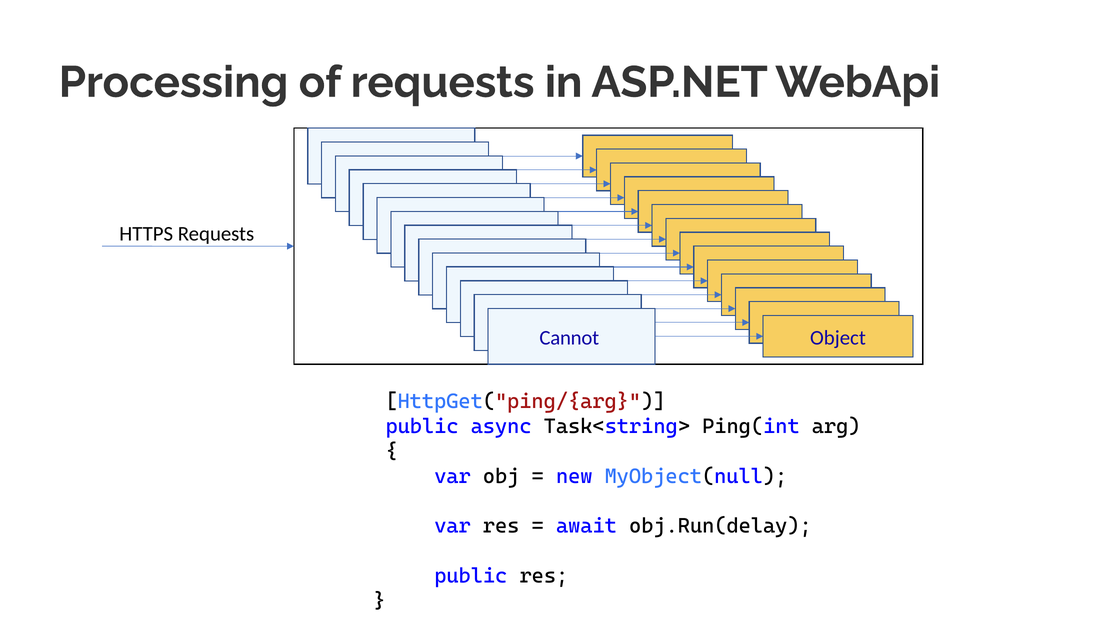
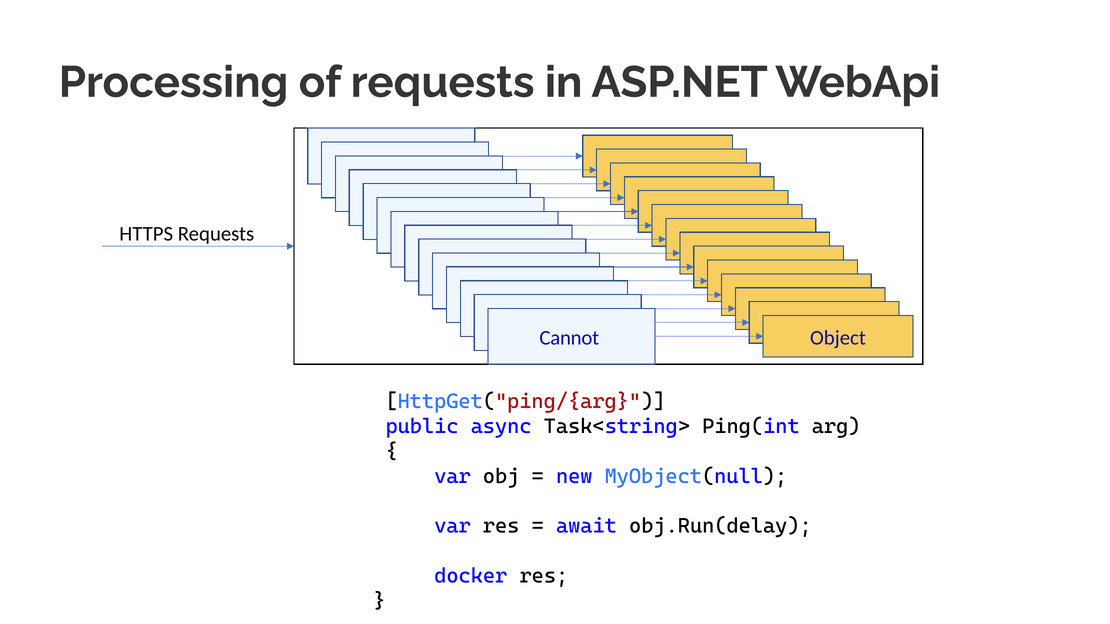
public at (471, 576): public -> docker
